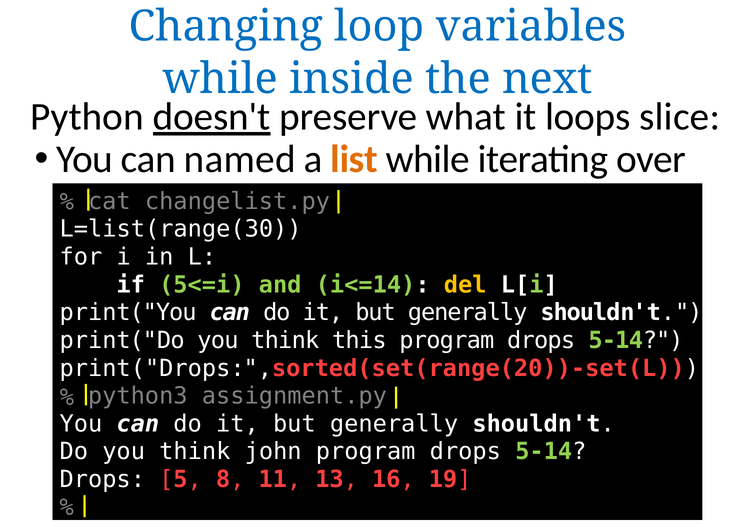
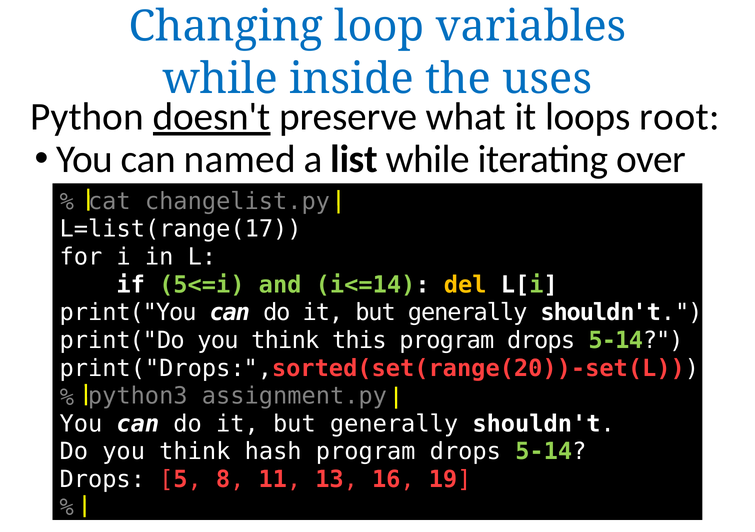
next: next -> uses
slice: slice -> root
list colour: orange -> black
L=list(range(30: L=list(range(30 -> L=list(range(17
john: john -> hash
